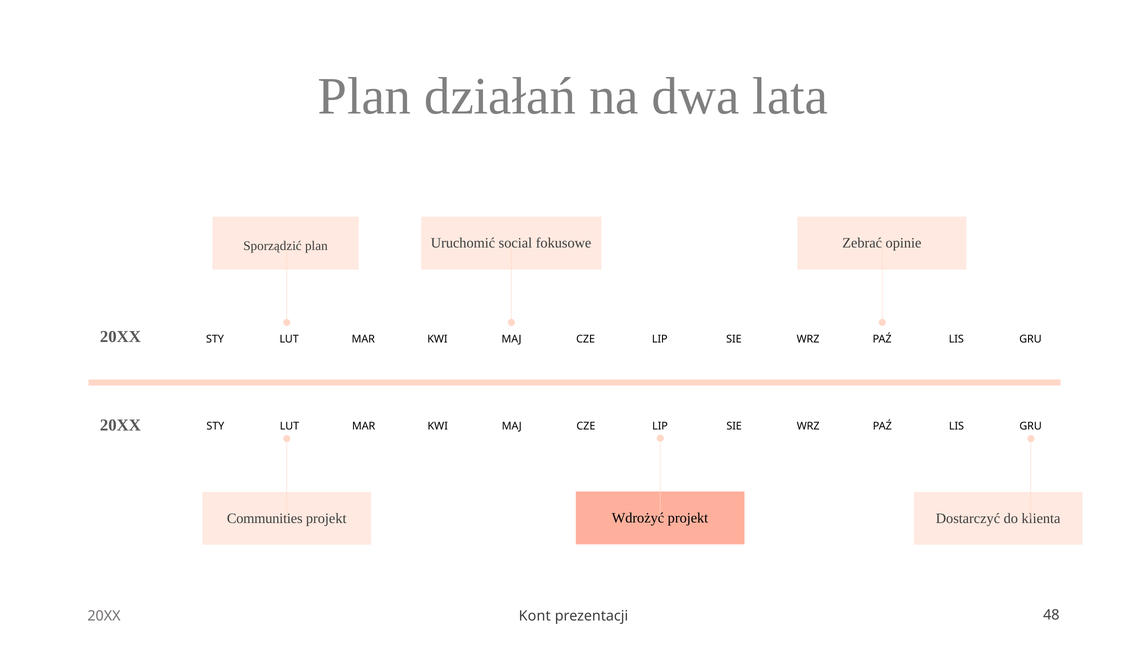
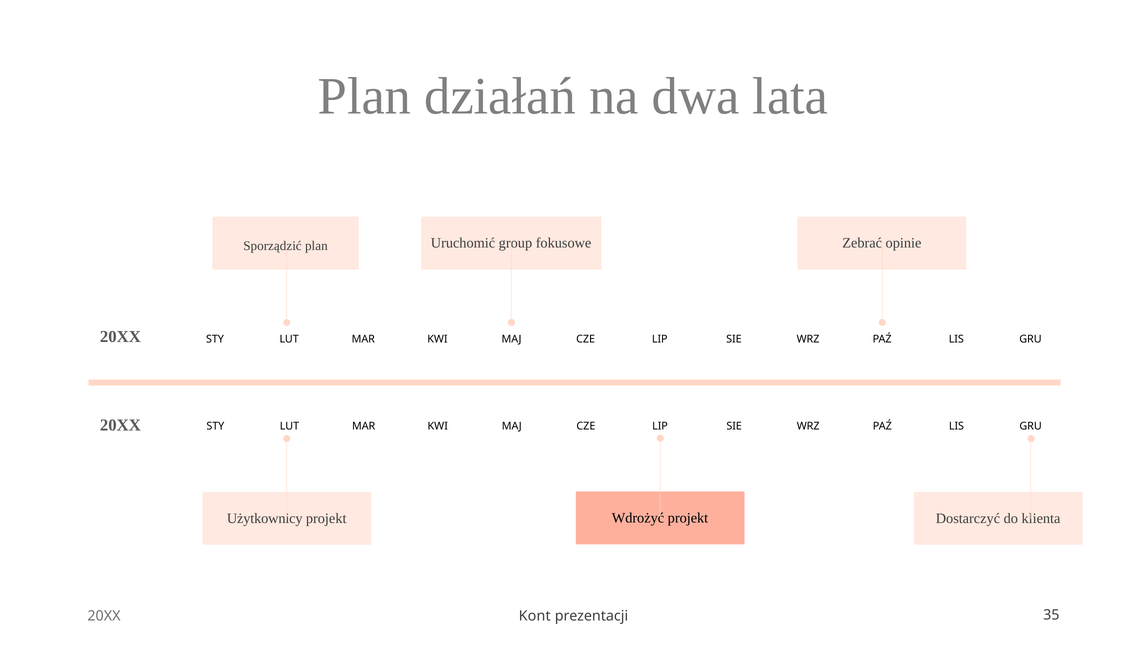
social: social -> group
Communities: Communities -> Użytkownicy
48: 48 -> 35
